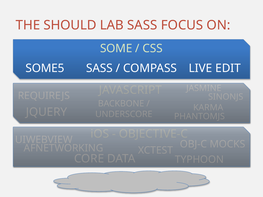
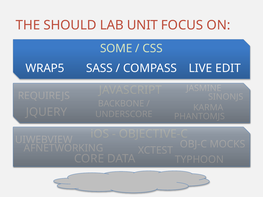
LAB SASS: SASS -> UNIT
SOME5: SOME5 -> WRAP5
